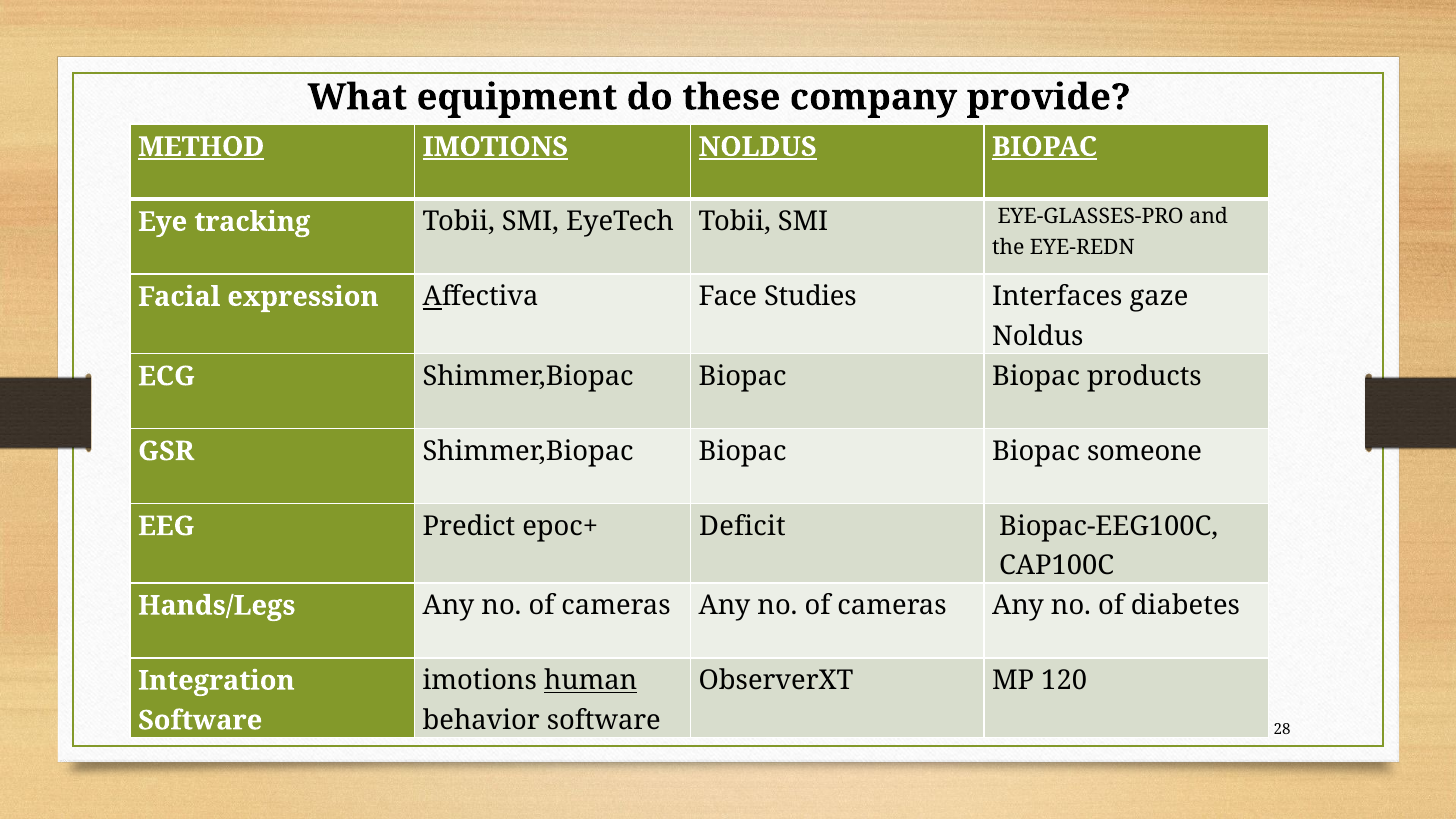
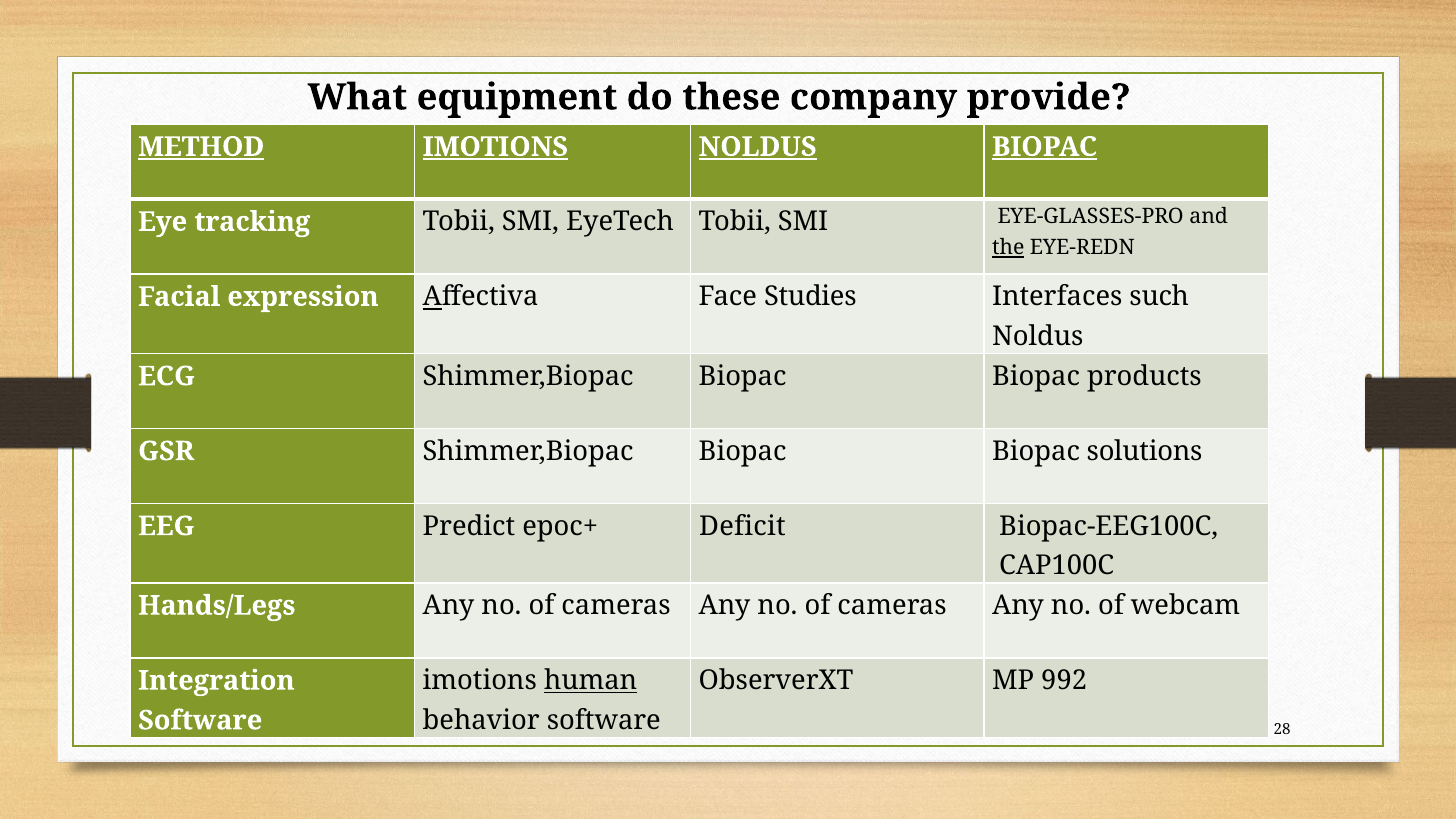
the underline: none -> present
gaze: gaze -> such
someone: someone -> solutions
diabetes: diabetes -> webcam
120: 120 -> 992
